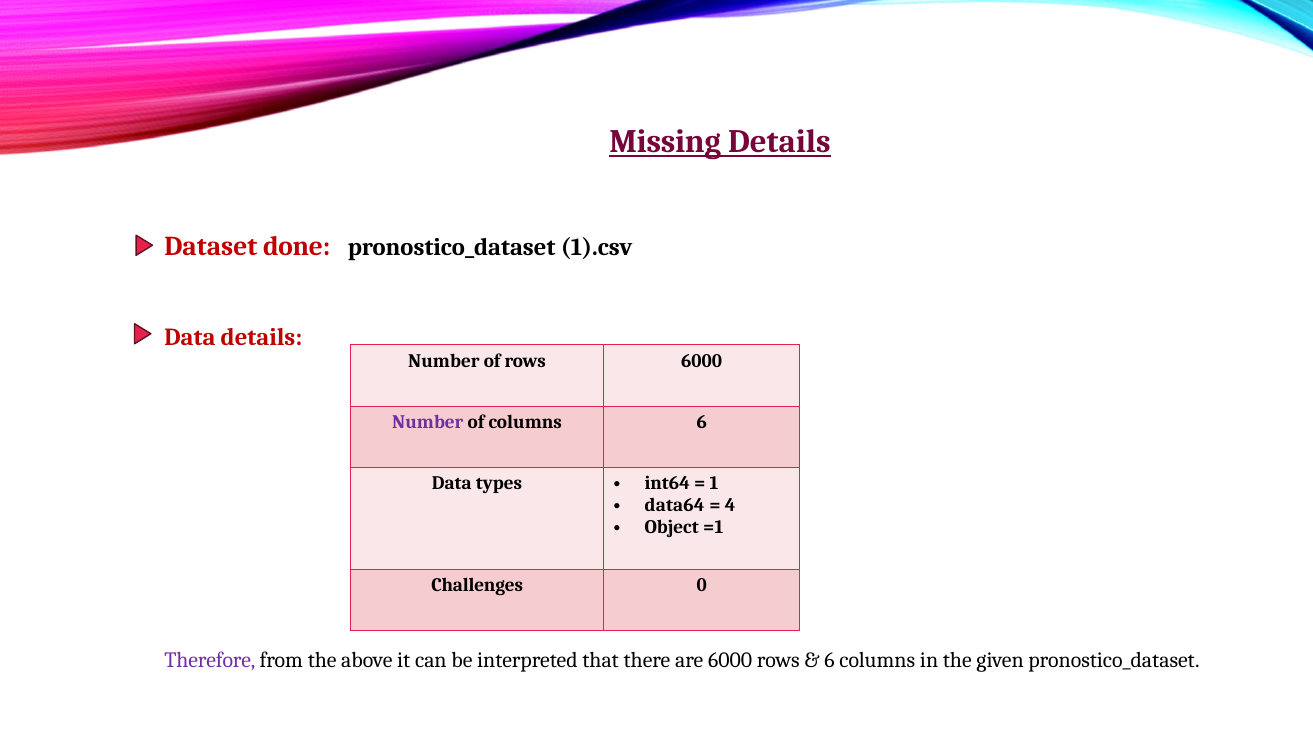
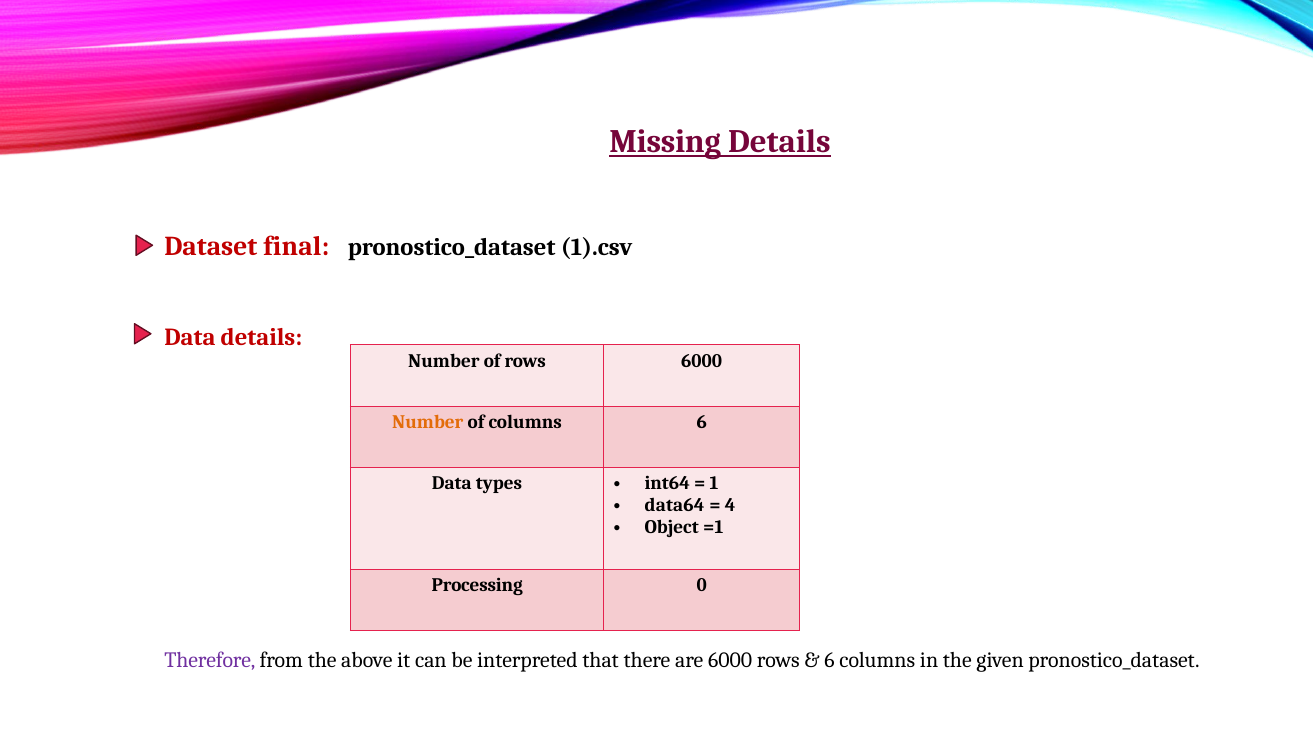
done: done -> final
Number at (428, 422) colour: purple -> orange
Challenges: Challenges -> Processing
